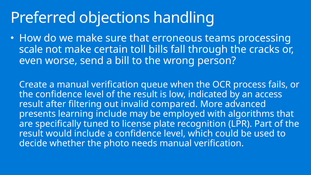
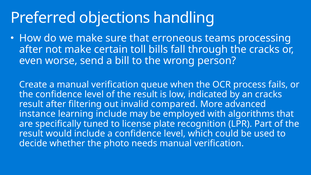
scale at (31, 49): scale -> after
an access: access -> cracks
presents: presents -> instance
